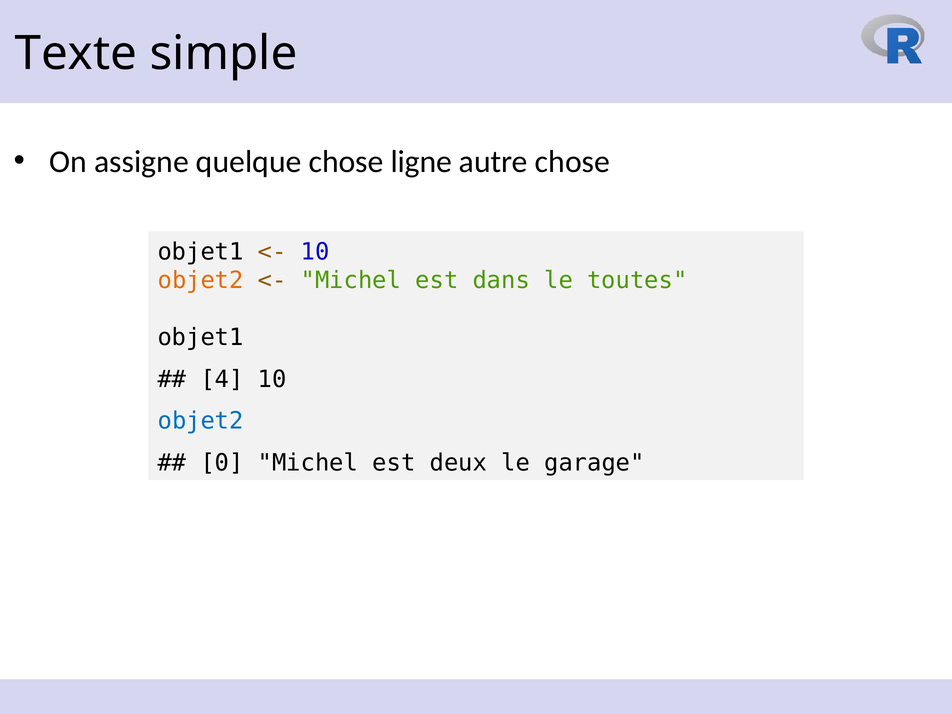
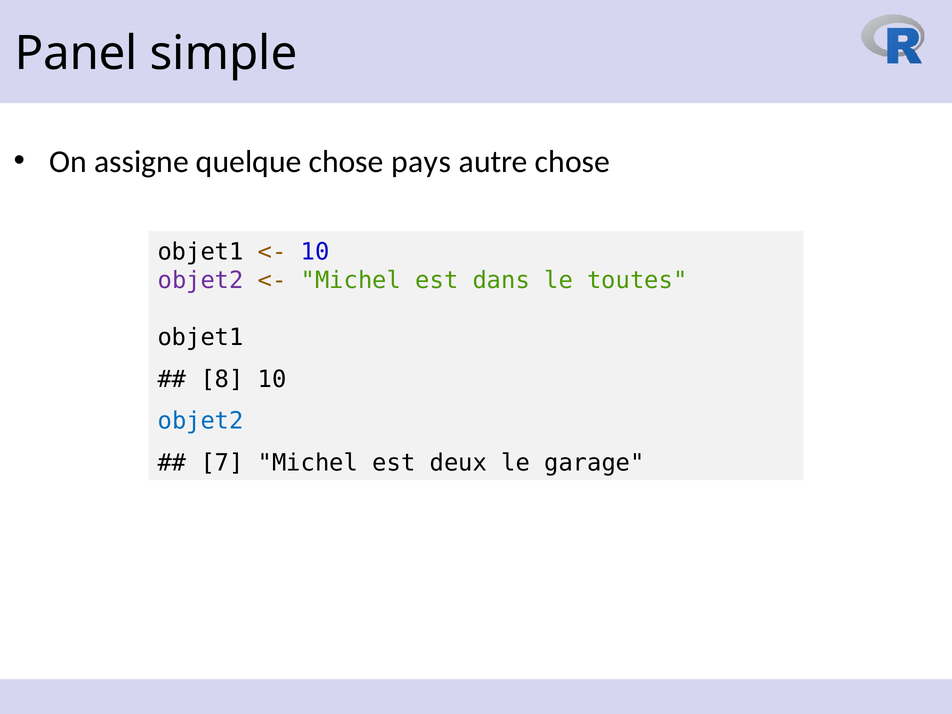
Texte: Texte -> Panel
ligne: ligne -> pays
objet2 at (201, 280) colour: orange -> purple
4: 4 -> 8
0: 0 -> 7
